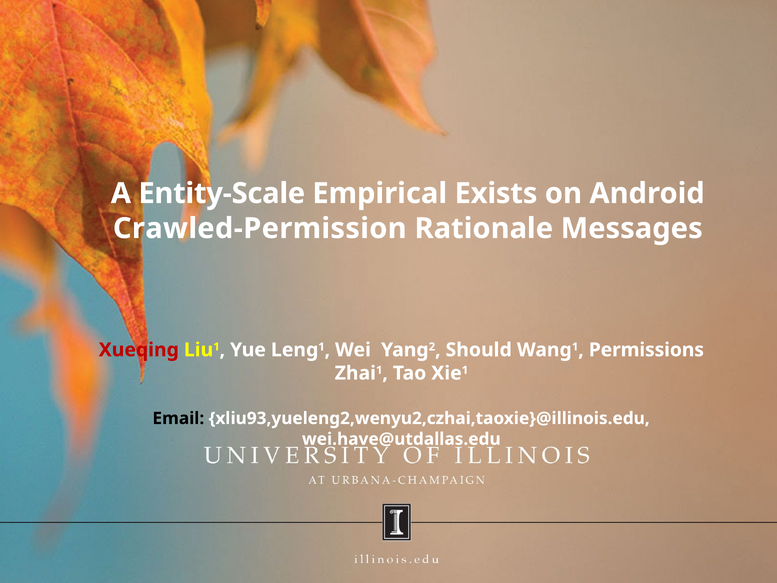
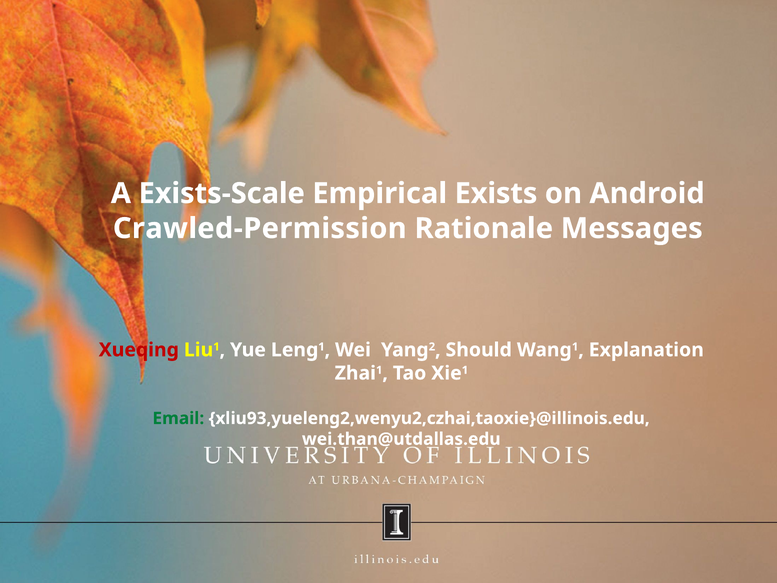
Entity-Scale: Entity-Scale -> Exists-Scale
Permissions: Permissions -> Explanation
Email colour: black -> green
wei.have@utdallas.edu: wei.have@utdallas.edu -> wei.than@utdallas.edu
